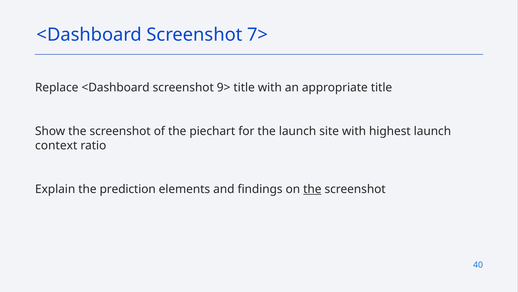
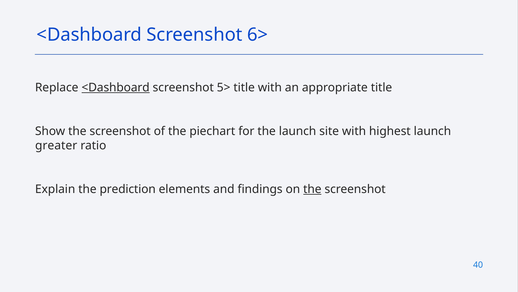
7>: 7> -> 6>
<Dashboard at (116, 87) underline: none -> present
9>: 9> -> 5>
context: context -> greater
